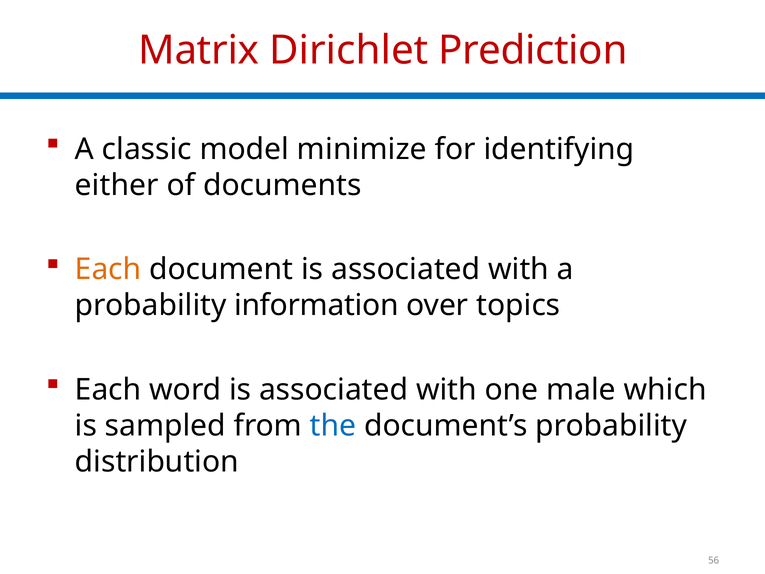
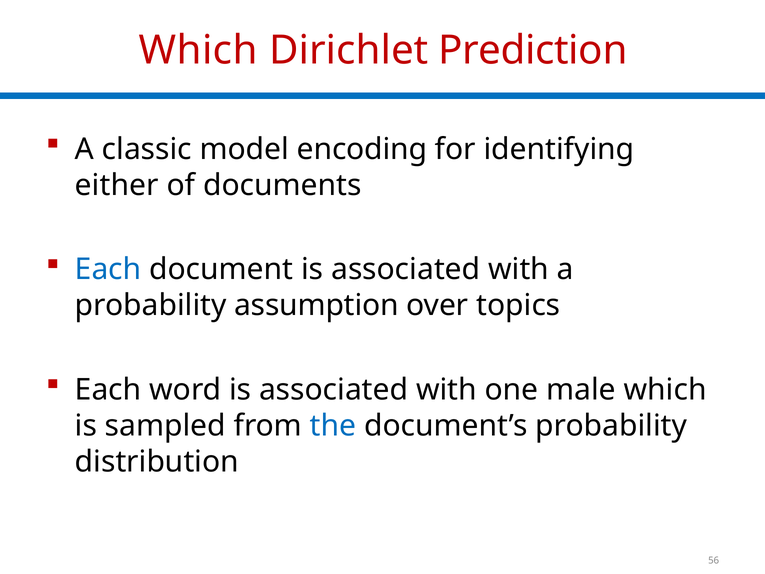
Matrix at (199, 51): Matrix -> Which
minimize: minimize -> encoding
Each at (108, 269) colour: orange -> blue
information: information -> assumption
